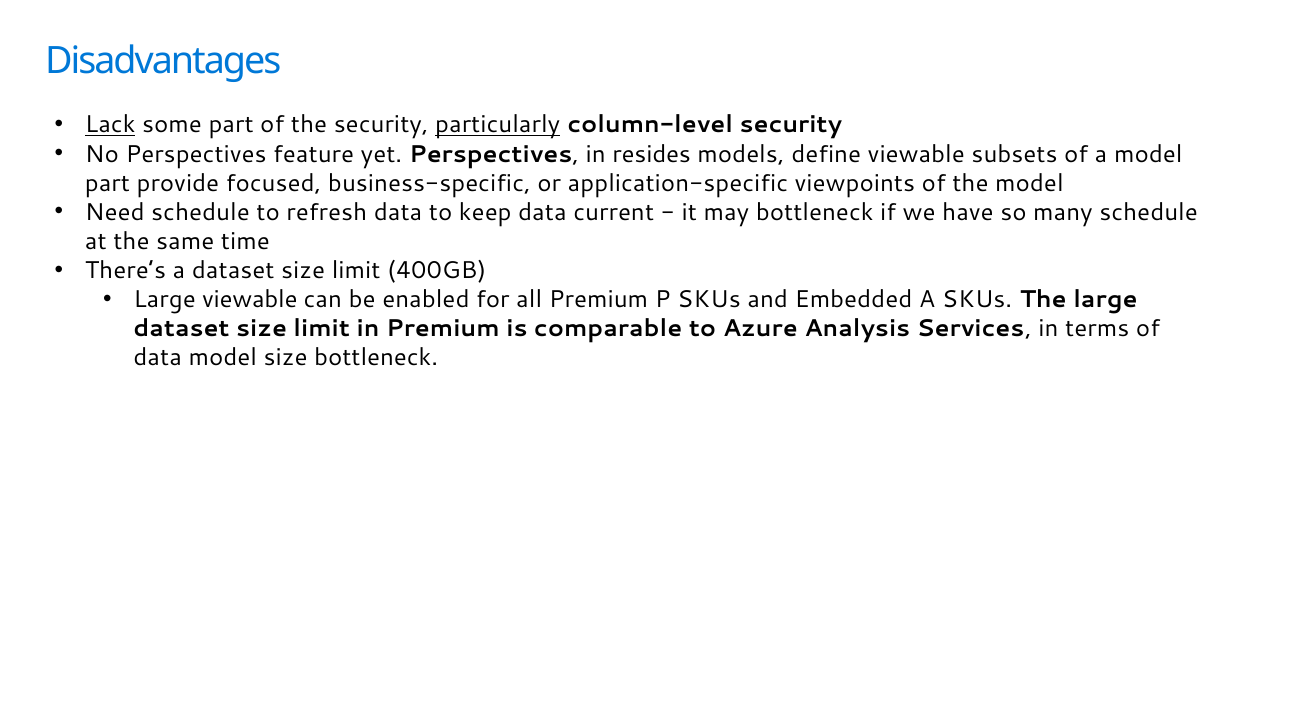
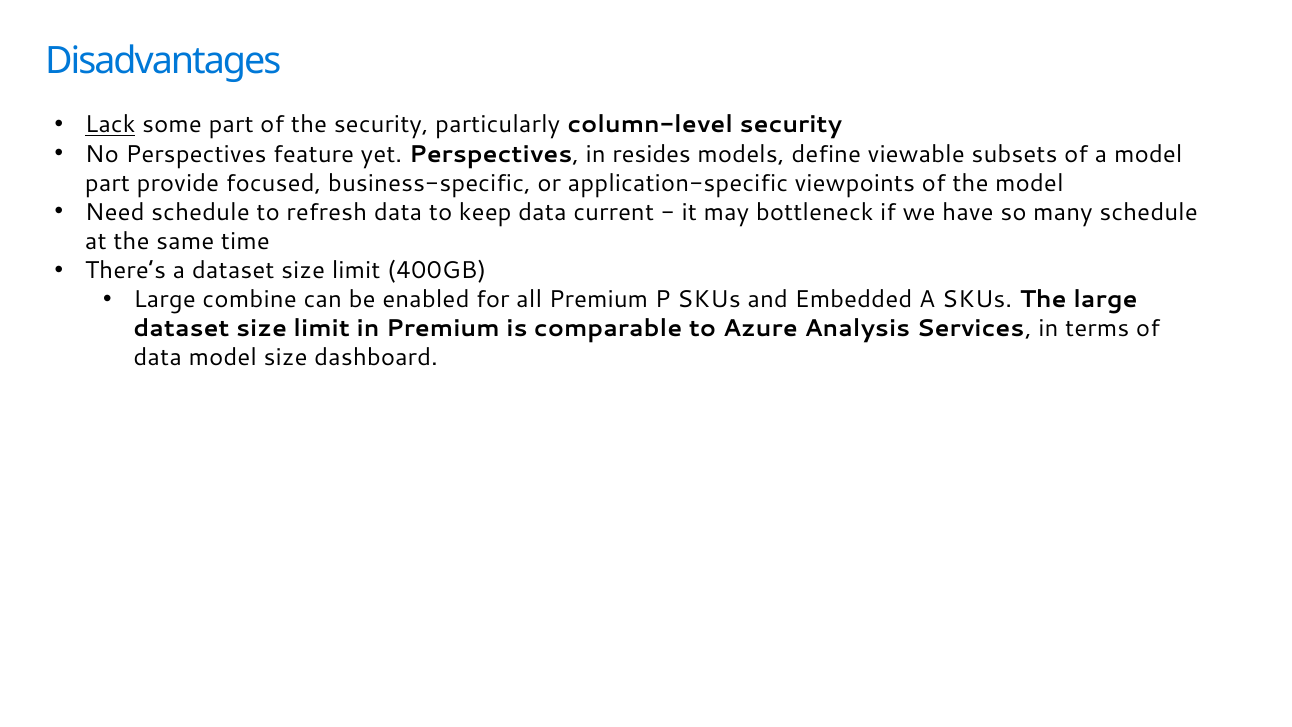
particularly underline: present -> none
Large viewable: viewable -> combine
size bottleneck: bottleneck -> dashboard
